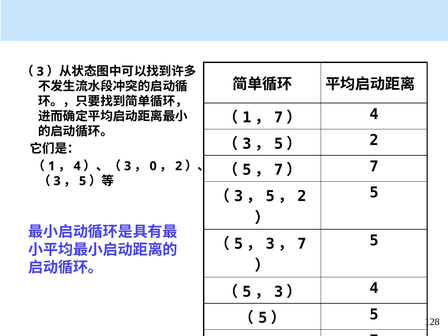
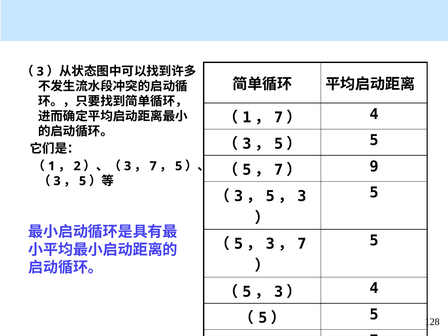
2 at (374, 140): 2 -> 5
4 at (77, 166): 4 -> 2
0 at (153, 166): 0 -> 7
2 at (179, 166): 2 -> 5
7 at (374, 167): 7 -> 9
2 at (302, 196): 2 -> 3
